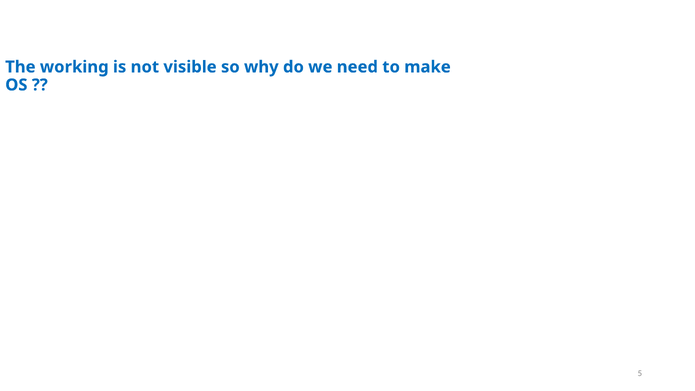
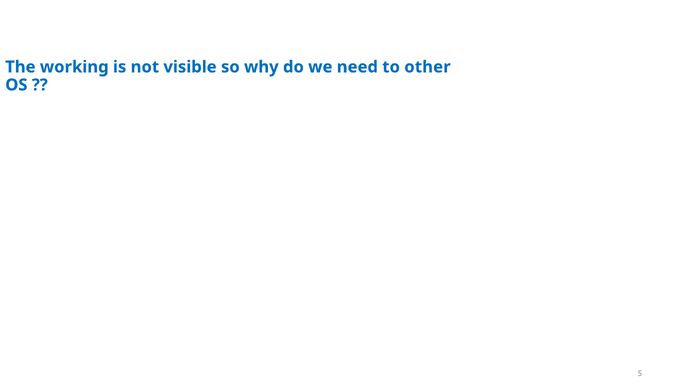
make: make -> other
